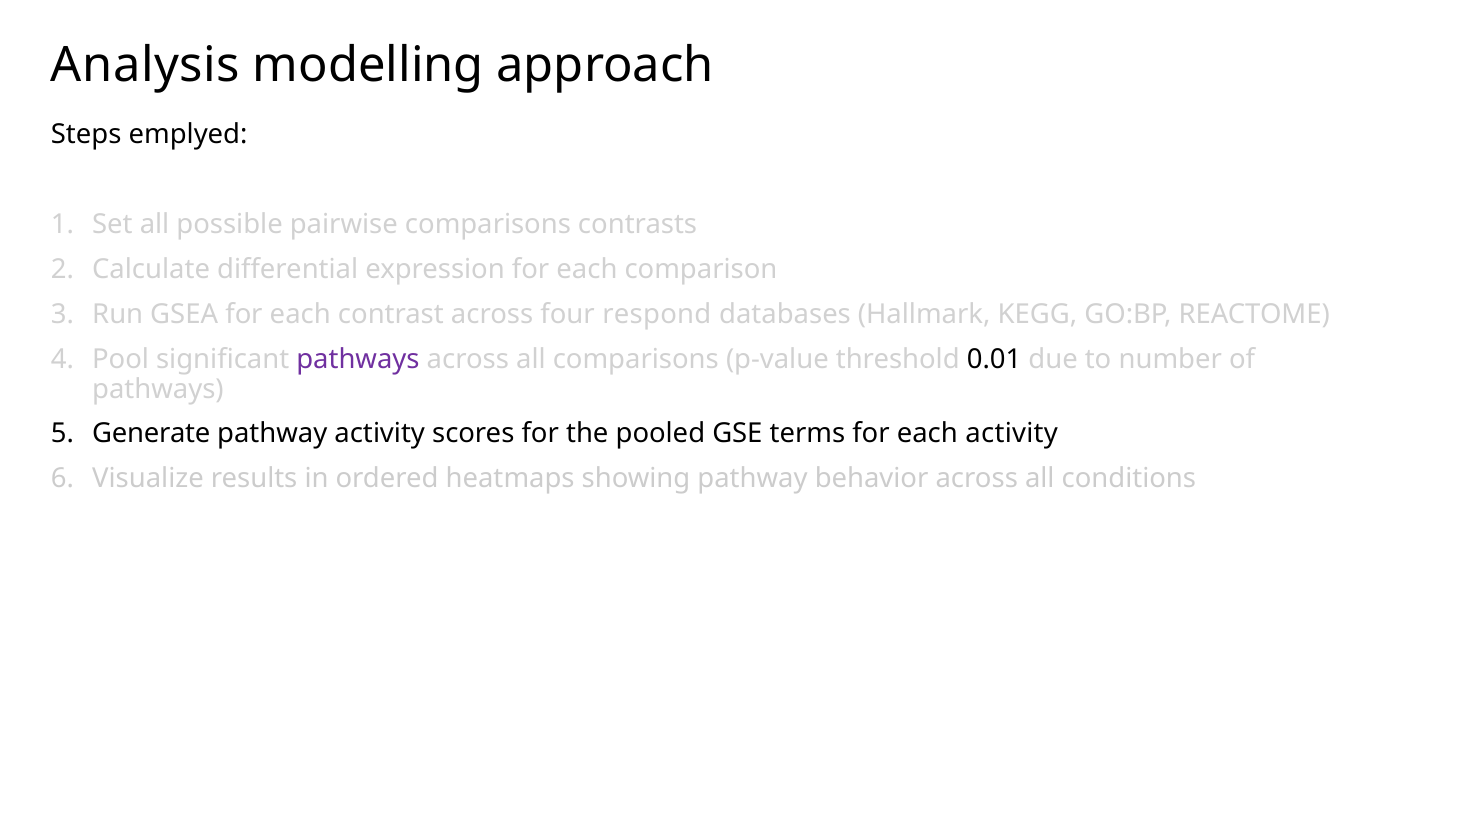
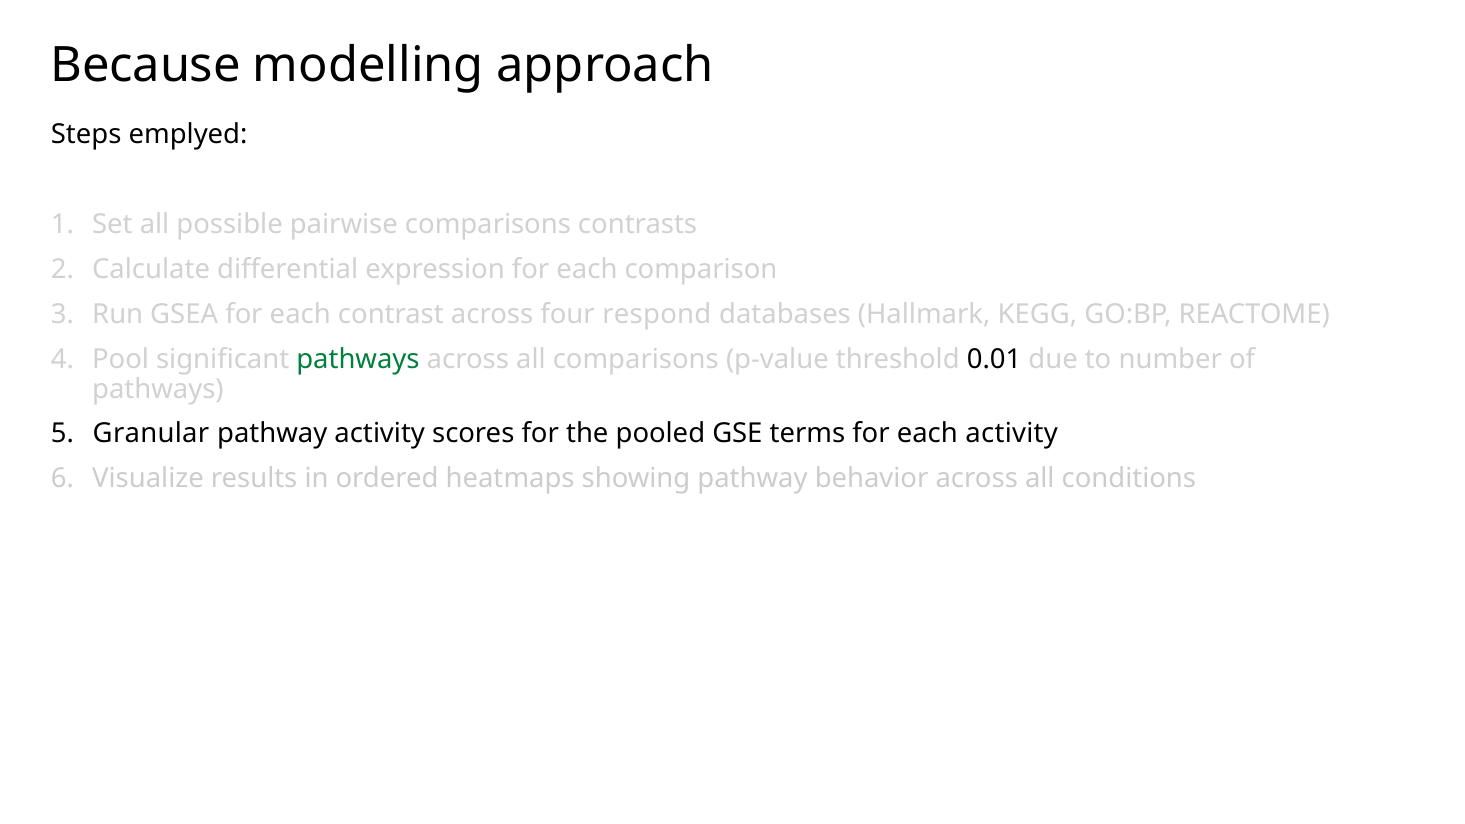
Analysis: Analysis -> Because
pathways at (358, 359) colour: purple -> green
Generate: Generate -> Granular
